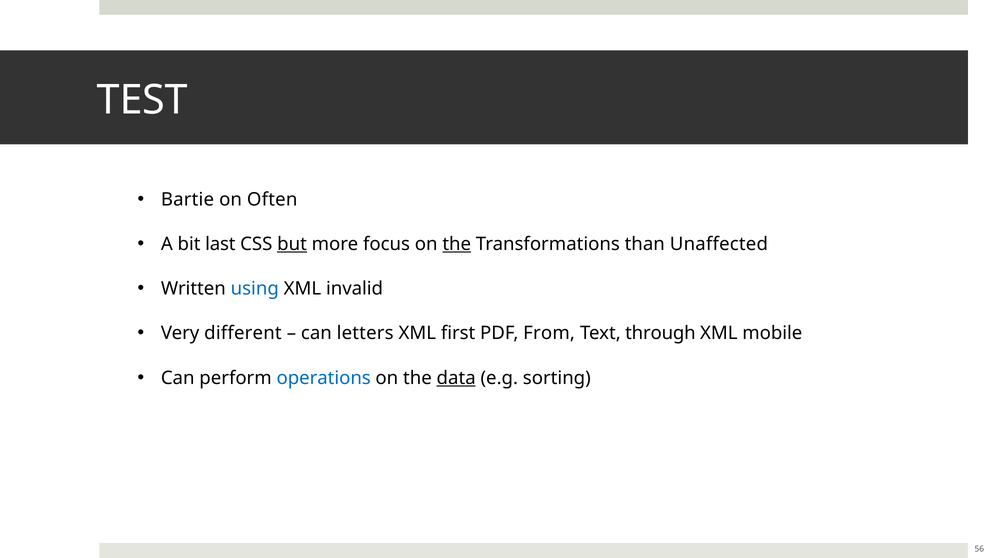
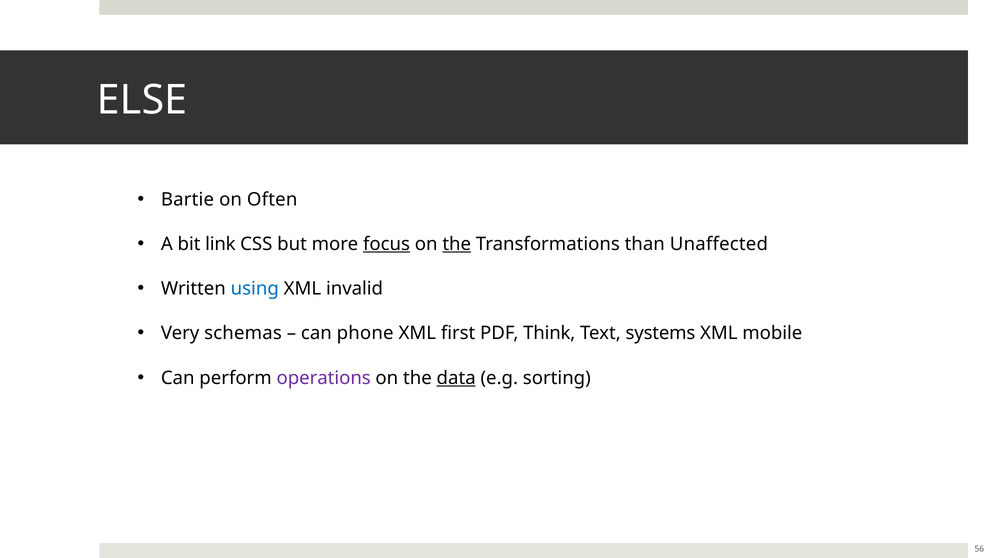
TEST: TEST -> ELSE
last: last -> link
but underline: present -> none
focus underline: none -> present
different: different -> schemas
letters: letters -> phone
From: From -> Think
through: through -> systems
operations colour: blue -> purple
